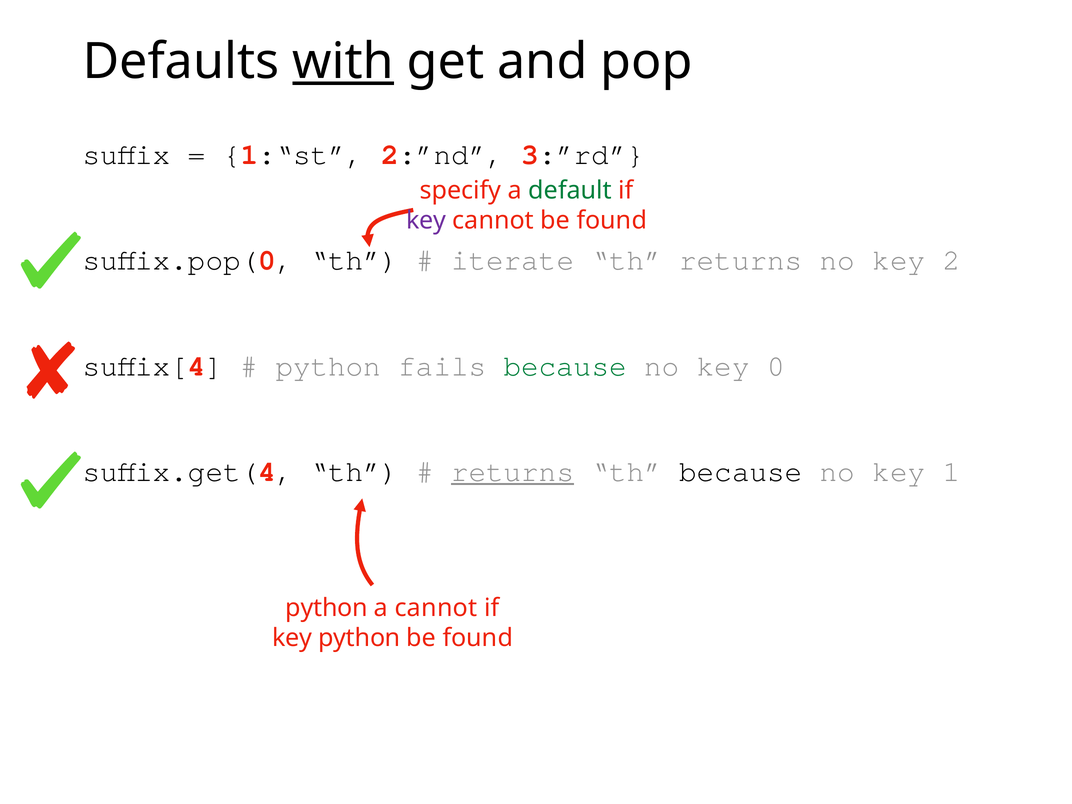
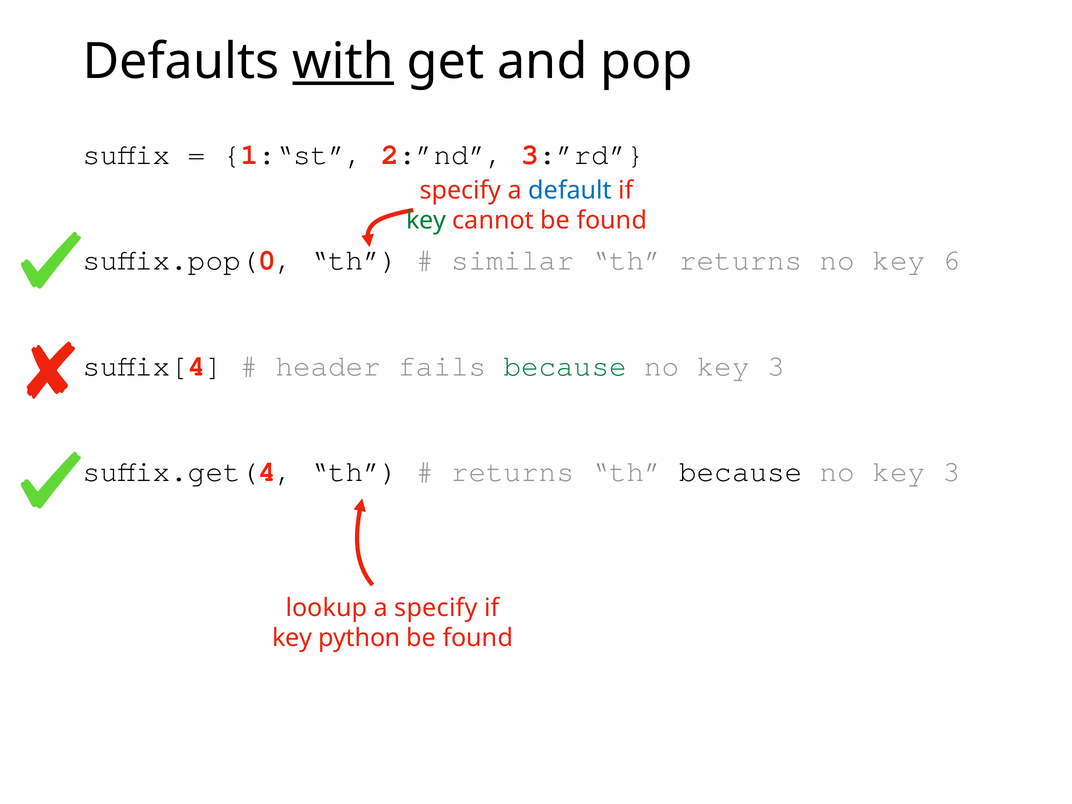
default colour: green -> blue
key at (426, 220) colour: purple -> green
iterate: iterate -> similar
2: 2 -> 6
python at (328, 366): python -> header
0 at (776, 366): 0 -> 3
returns at (513, 471) underline: present -> none
1 at (952, 471): 1 -> 3
python at (327, 608): python -> lookup
a cannot: cannot -> specify
